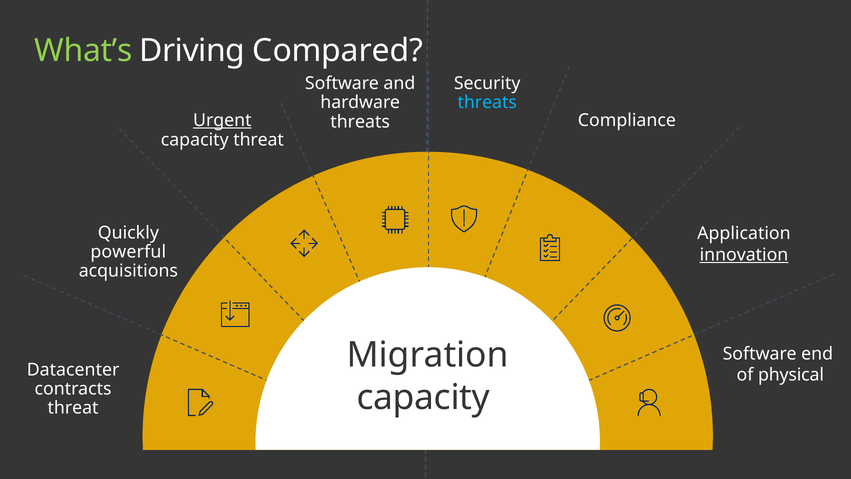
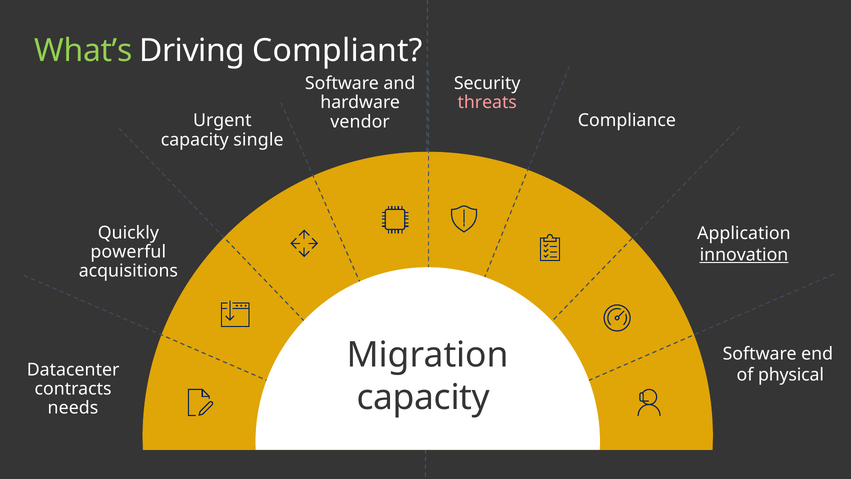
Compared: Compared -> Compliant
threats at (487, 103) colour: light blue -> pink
Urgent underline: present -> none
threats at (360, 122): threats -> vendor
capacity threat: threat -> single
threat at (73, 408): threat -> needs
